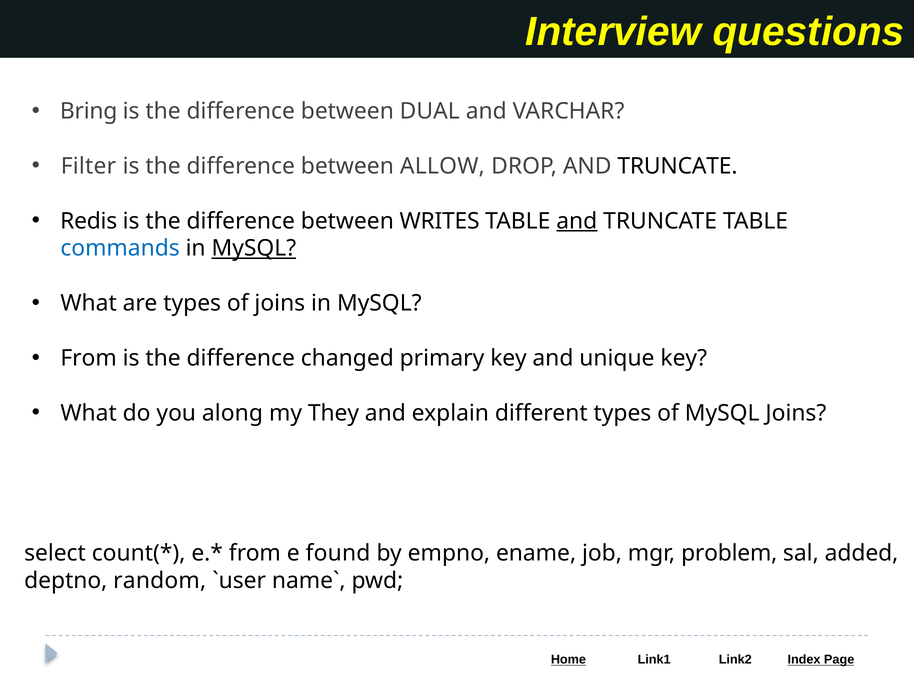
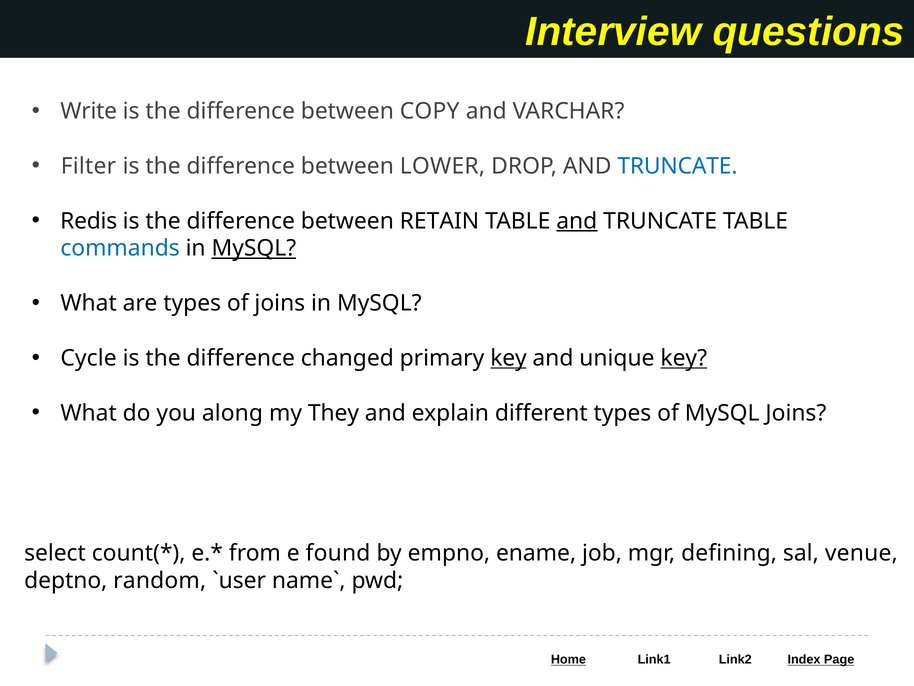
Bring: Bring -> Write
DUAL: DUAL -> COPY
ALLOW: ALLOW -> LOWER
TRUNCATE at (677, 166) colour: black -> blue
WRITES: WRITES -> RETAIN
From at (89, 358): From -> Cycle
key at (509, 358) underline: none -> present
key at (684, 358) underline: none -> present
problem: problem -> defining
added: added -> venue
